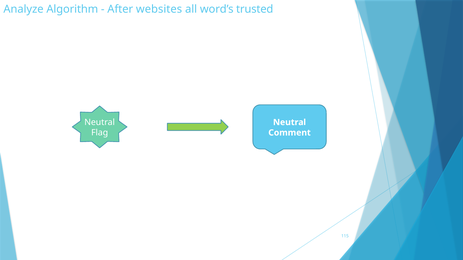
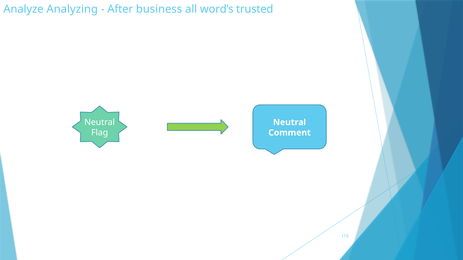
Algorithm: Algorithm -> Analyzing
websites: websites -> business
